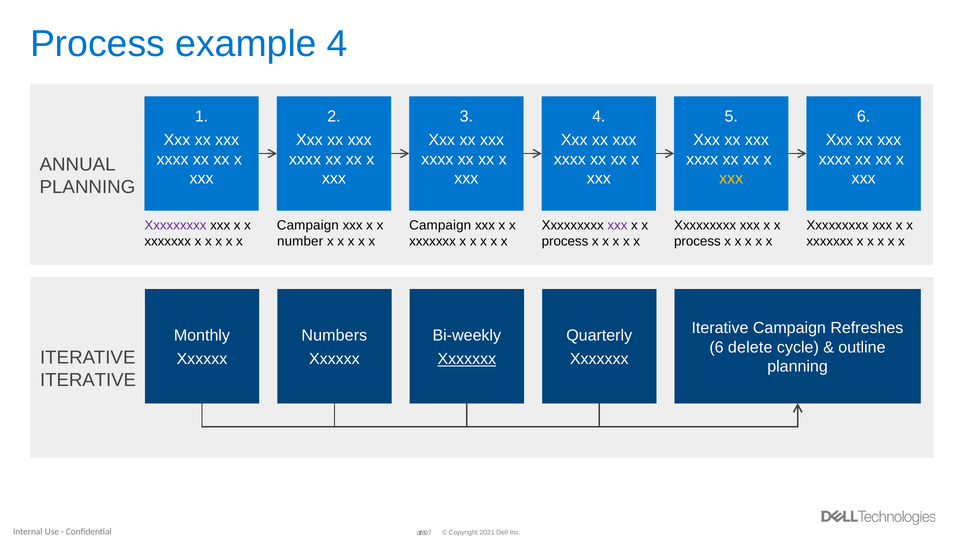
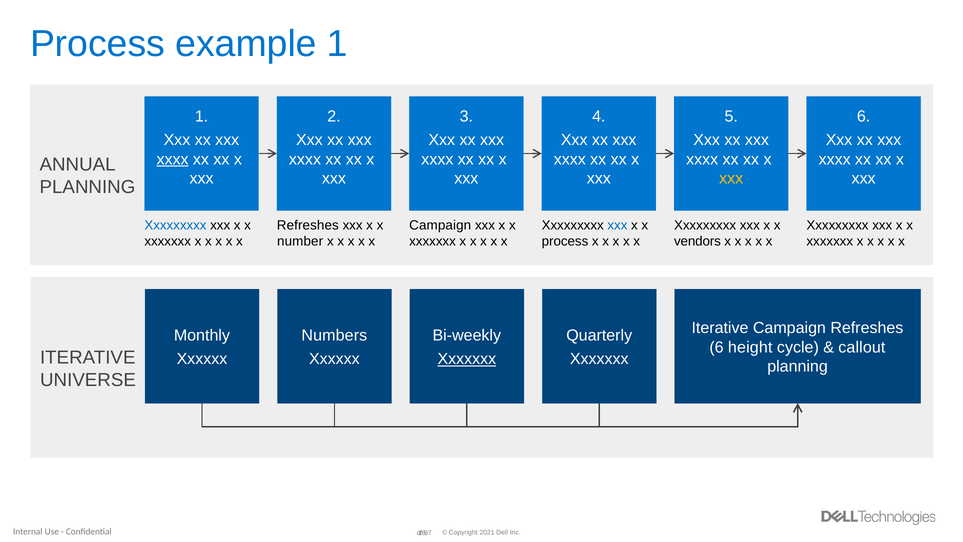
example 4: 4 -> 1
xxxx at (173, 159) underline: none -> present
Xxxxxxxxx at (175, 225) colour: purple -> blue
Campaign at (308, 225): Campaign -> Refreshes
xxx at (617, 225) colour: purple -> blue
process at (697, 241): process -> vendors
delete: delete -> height
outline: outline -> callout
ITERATIVE at (88, 380): ITERATIVE -> UNIVERSE
